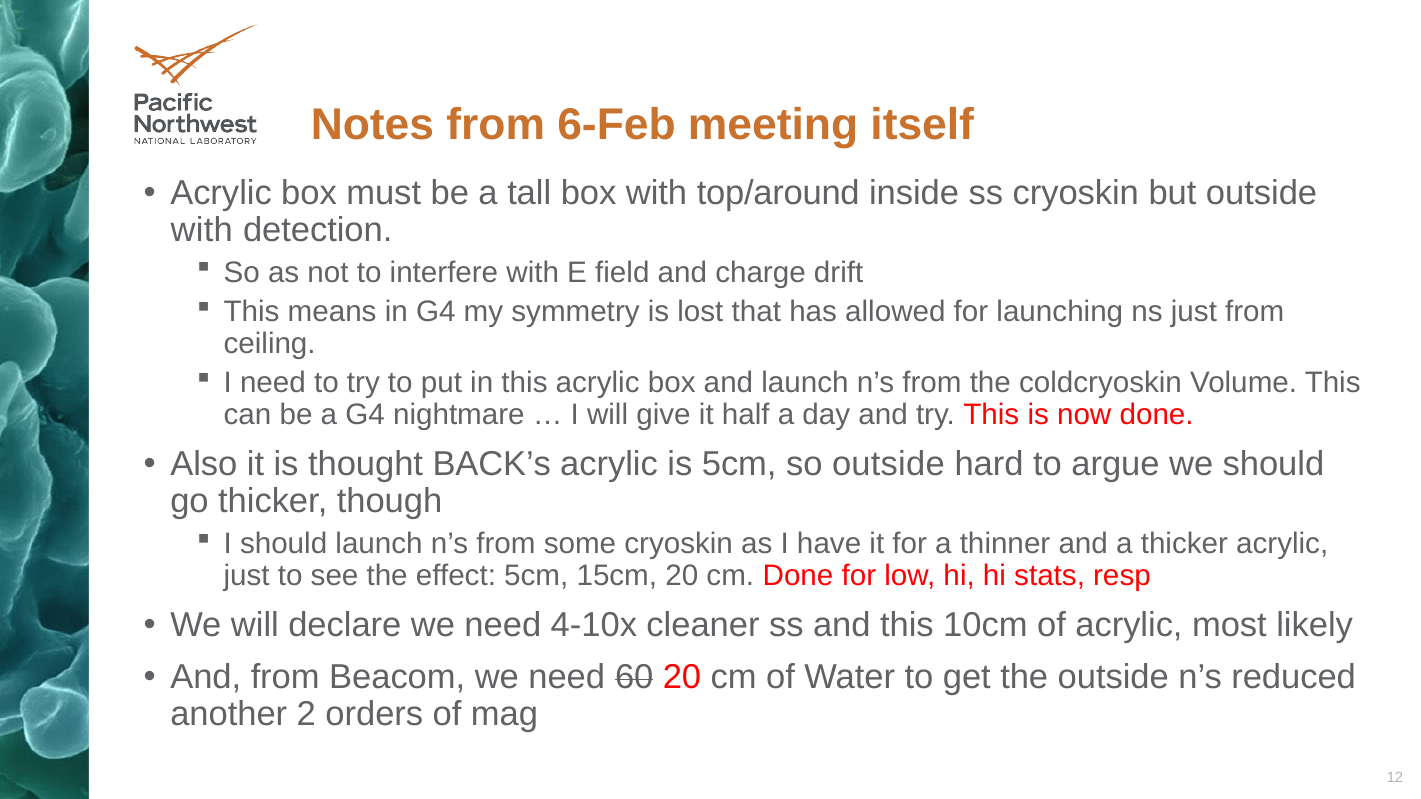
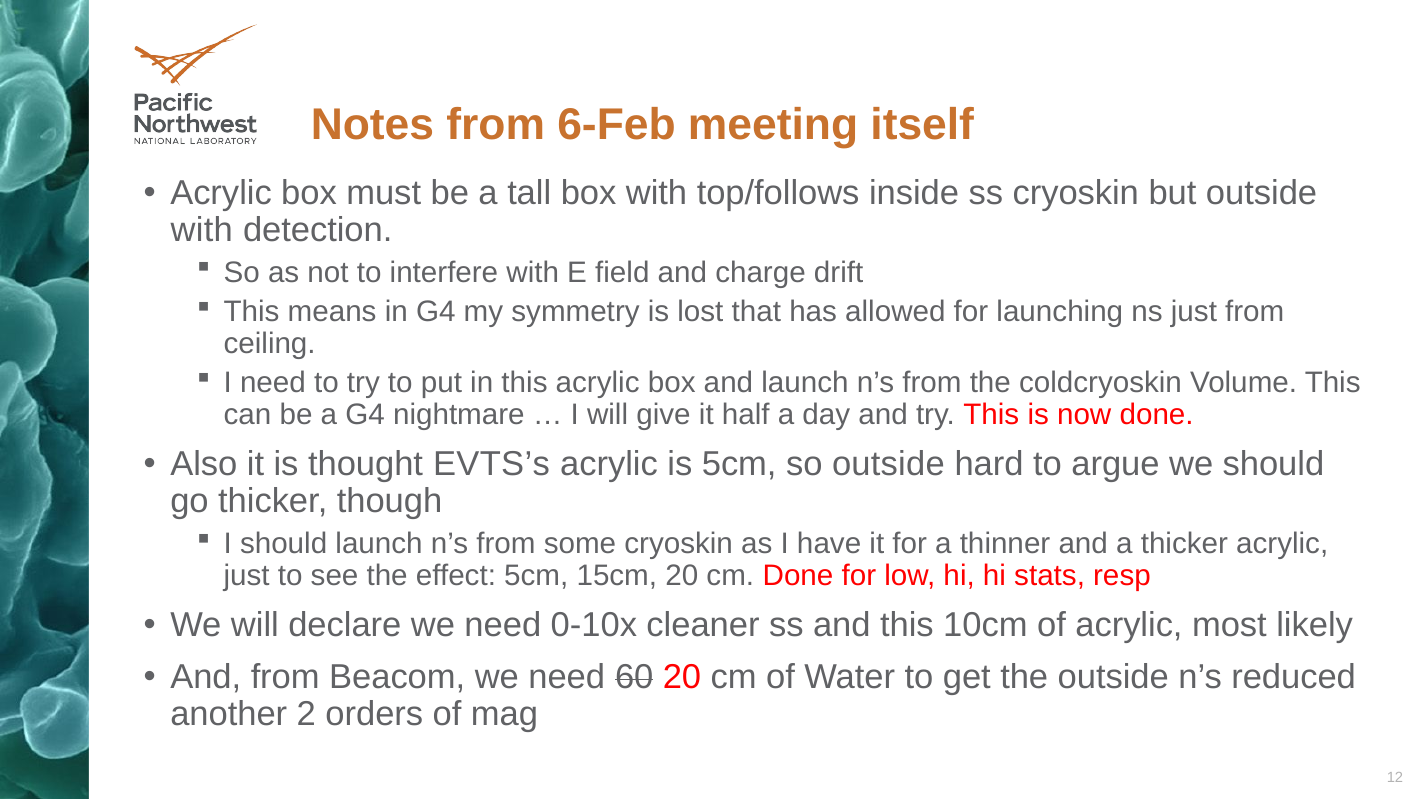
top/around: top/around -> top/follows
BACK’s: BACK’s -> EVTS’s
4-10x: 4-10x -> 0-10x
